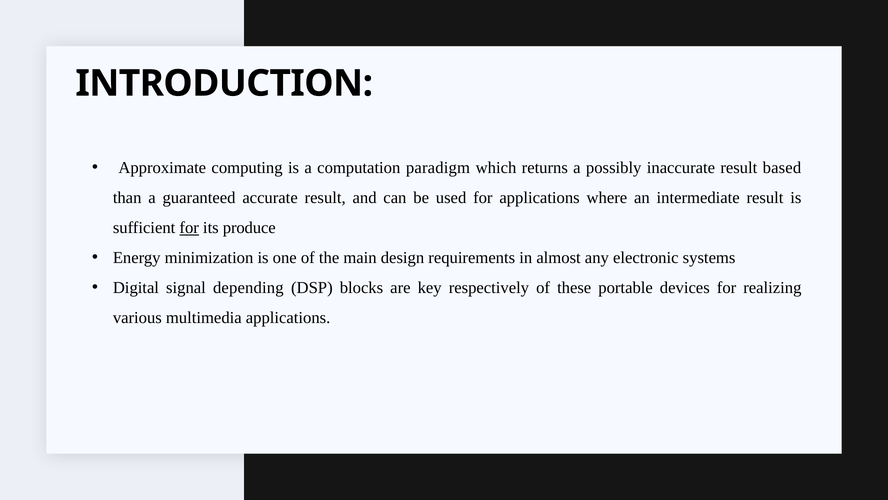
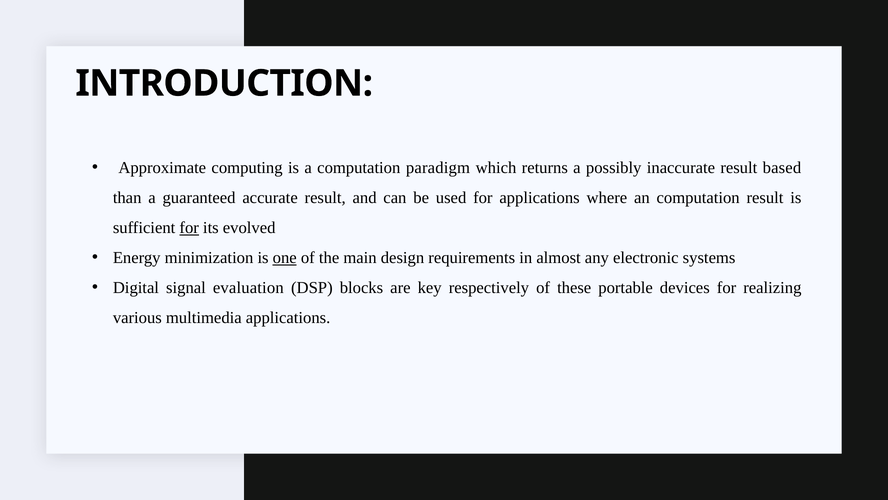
an intermediate: intermediate -> computation
produce: produce -> evolved
one underline: none -> present
depending: depending -> evaluation
